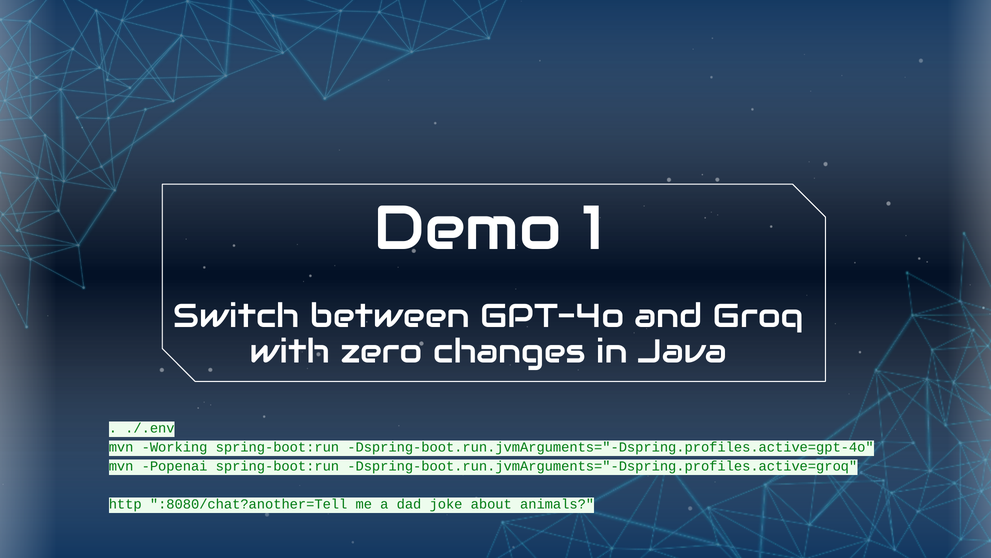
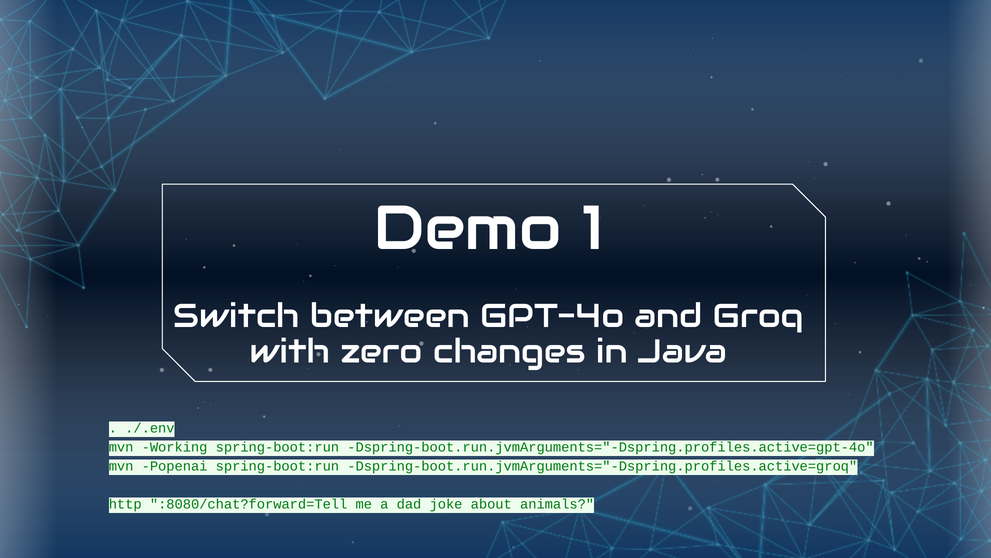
:8080/chat?another=Tell: :8080/chat?another=Tell -> :8080/chat?forward=Tell
